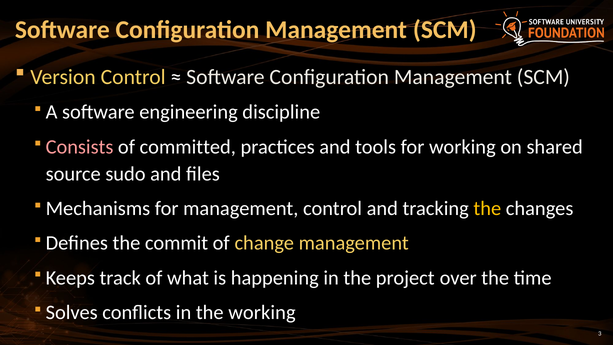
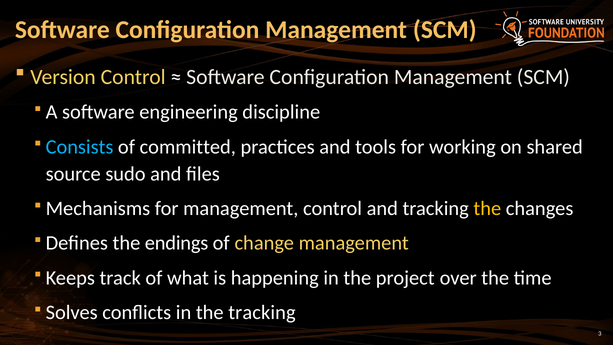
Consists colour: pink -> light blue
commit: commit -> endings
the working: working -> tracking
